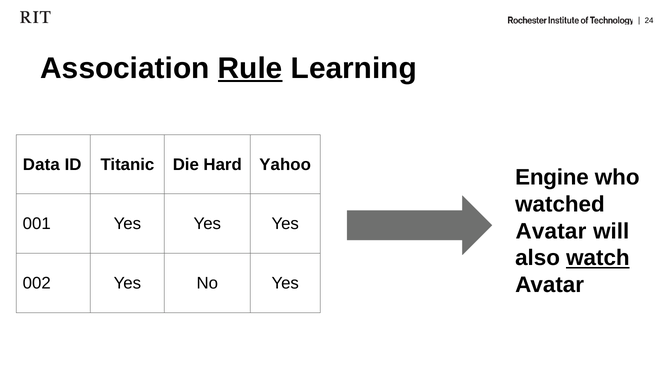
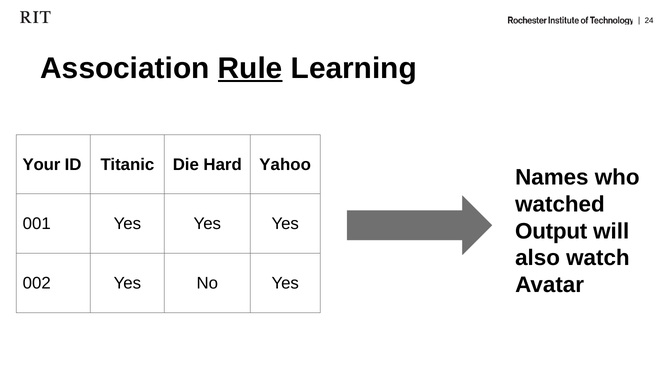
Data: Data -> Your
Engine: Engine -> Names
Avatar at (551, 231): Avatar -> Output
watch underline: present -> none
